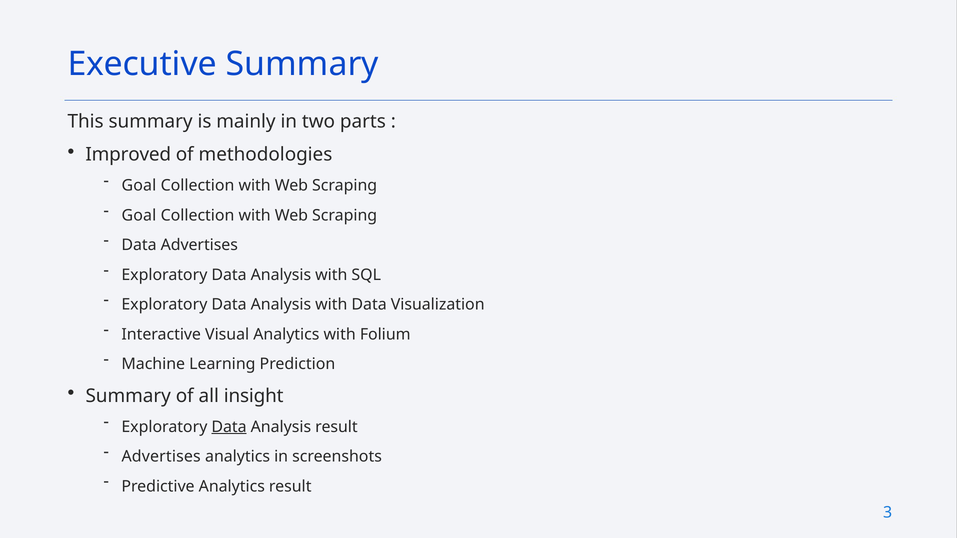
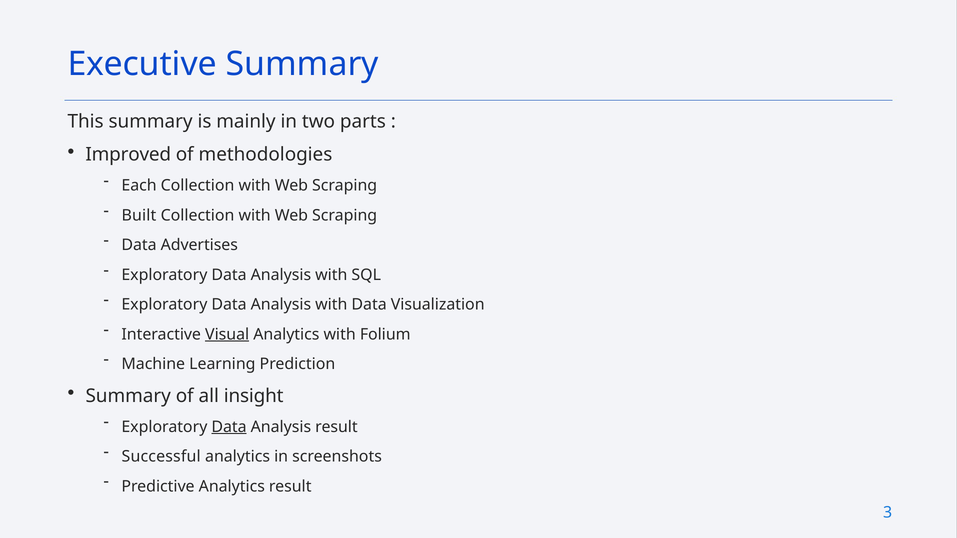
Goal at (139, 186): Goal -> Each
Goal at (139, 216): Goal -> Built
Visual underline: none -> present
Advertises at (161, 457): Advertises -> Successful
